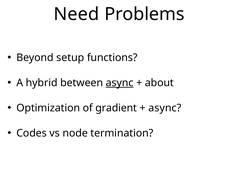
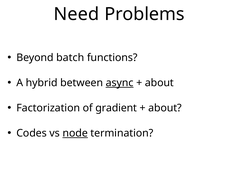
setup: setup -> batch
Optimization: Optimization -> Factorization
async at (165, 108): async -> about
node underline: none -> present
